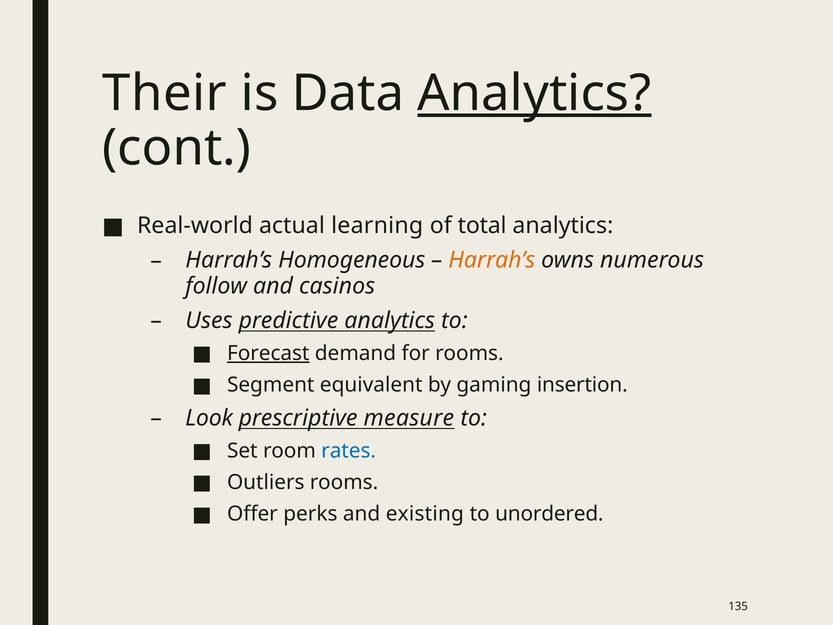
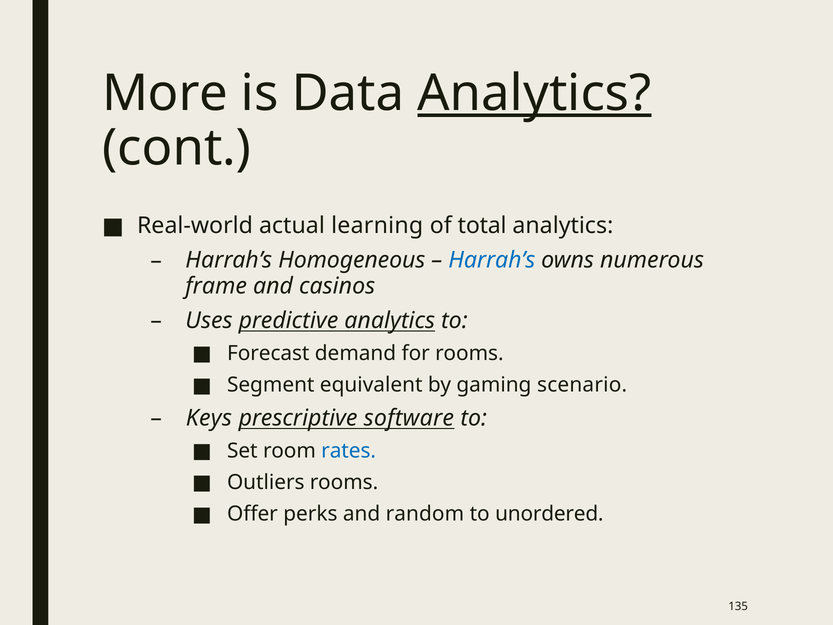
Their: Their -> More
Harrah’s at (492, 260) colour: orange -> blue
follow: follow -> frame
Forecast underline: present -> none
insertion: insertion -> scenario
Look: Look -> Keys
measure: measure -> software
existing: existing -> random
